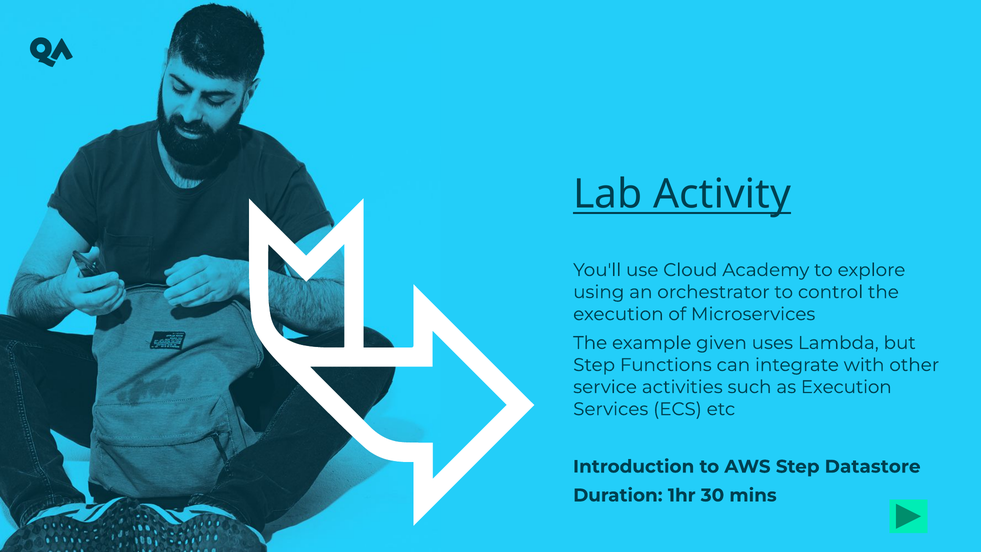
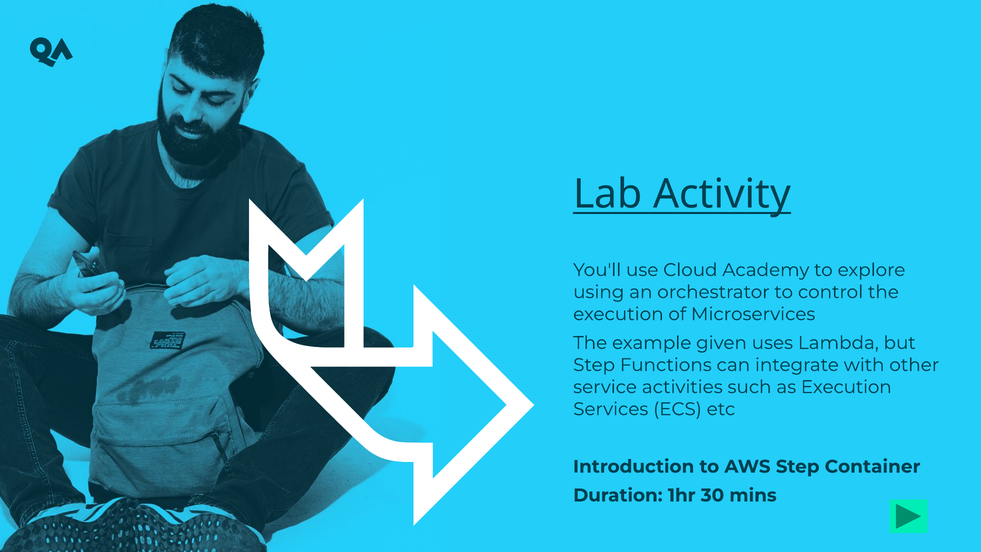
Datastore: Datastore -> Container
